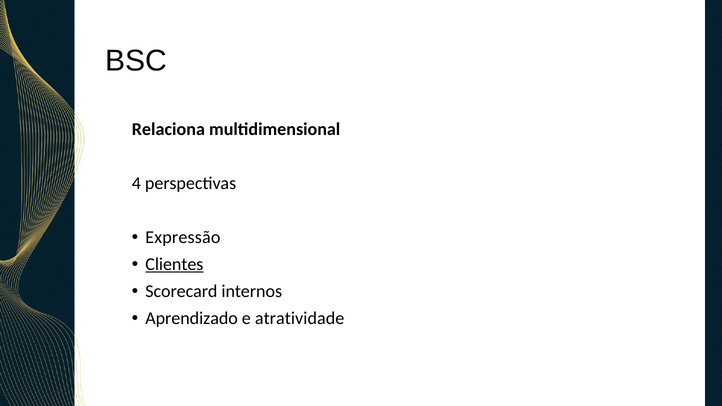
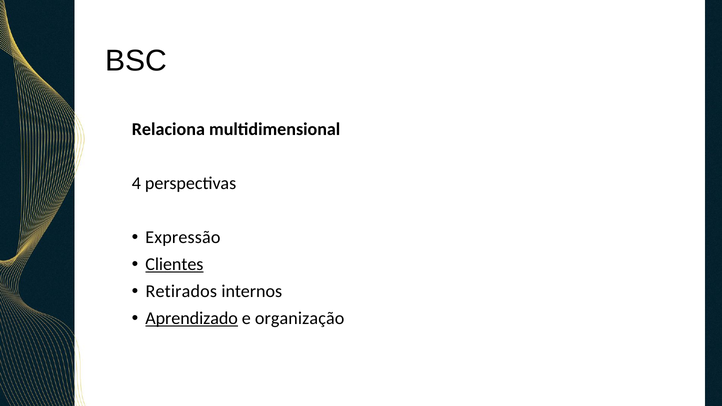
Scorecard: Scorecard -> Retirados
Aprendizado underline: none -> present
atratividade: atratividade -> organização
